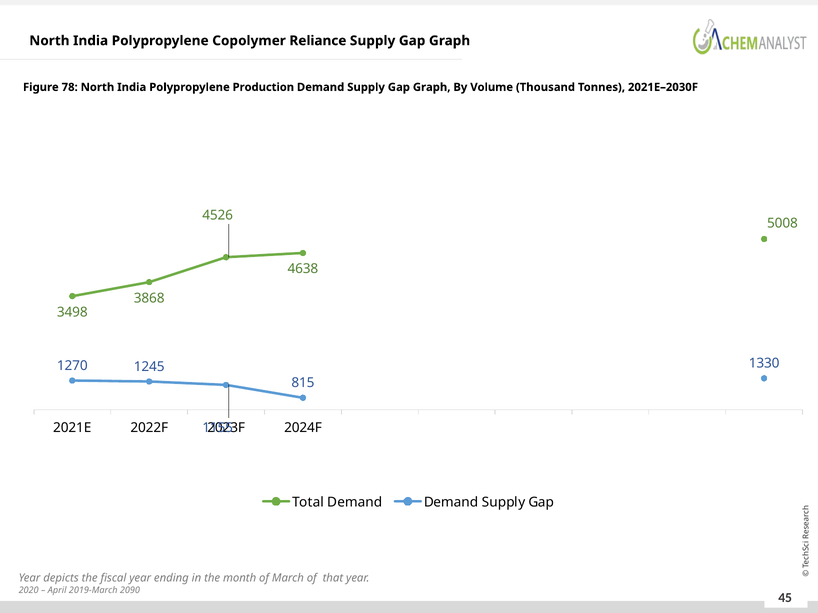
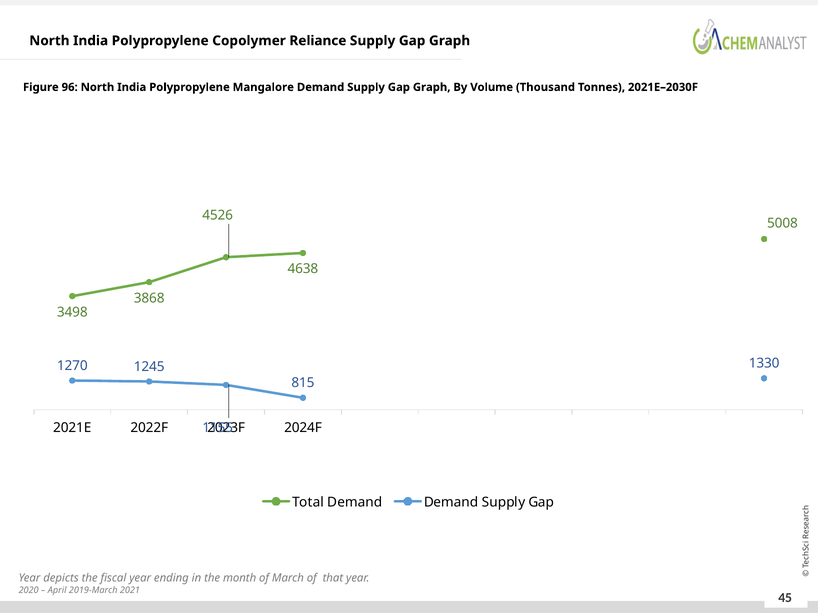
78: 78 -> 96
Production: Production -> Mangalore
2090: 2090 -> 2021
